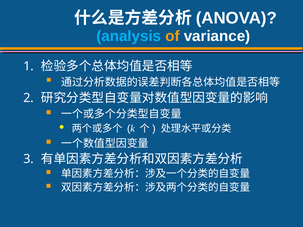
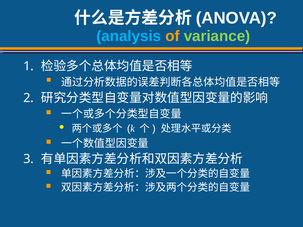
variance colour: white -> light green
